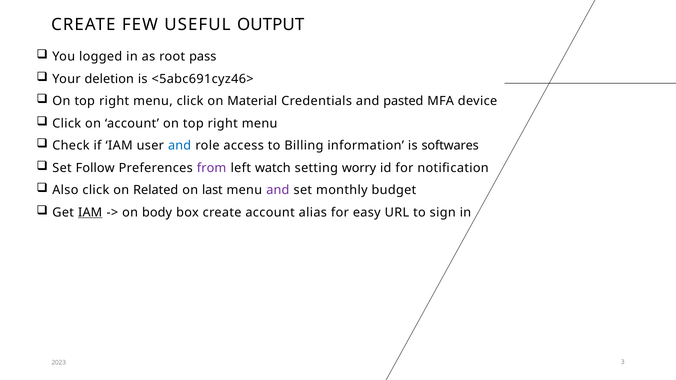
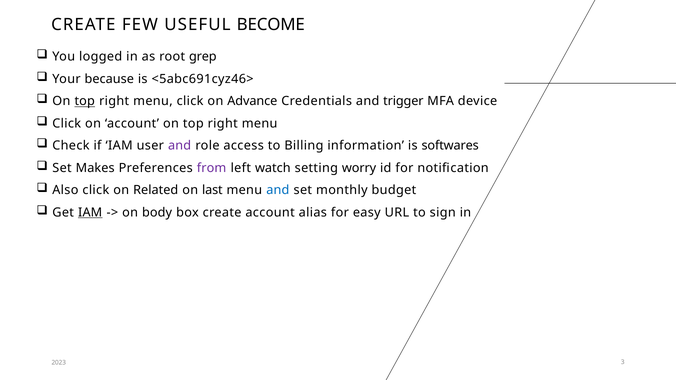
OUTPUT: OUTPUT -> BECOME
pass: pass -> grep
deletion: deletion -> because
top at (85, 101) underline: none -> present
Material: Material -> Advance
pasted: pasted -> trigger
and at (180, 146) colour: blue -> purple
Follow: Follow -> Makes
and at (278, 190) colour: purple -> blue
